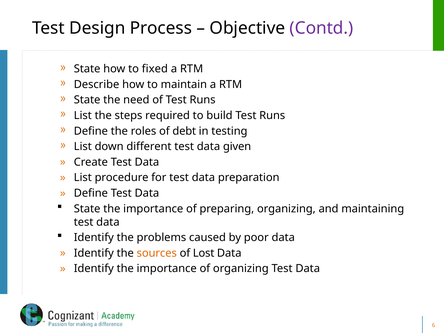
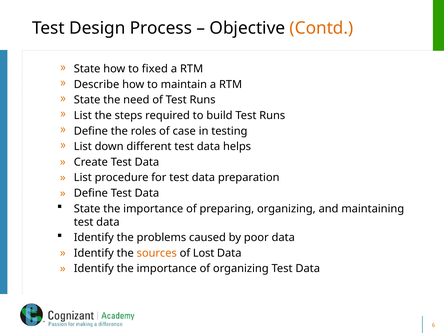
Contd colour: purple -> orange
debt: debt -> case
given: given -> helps
